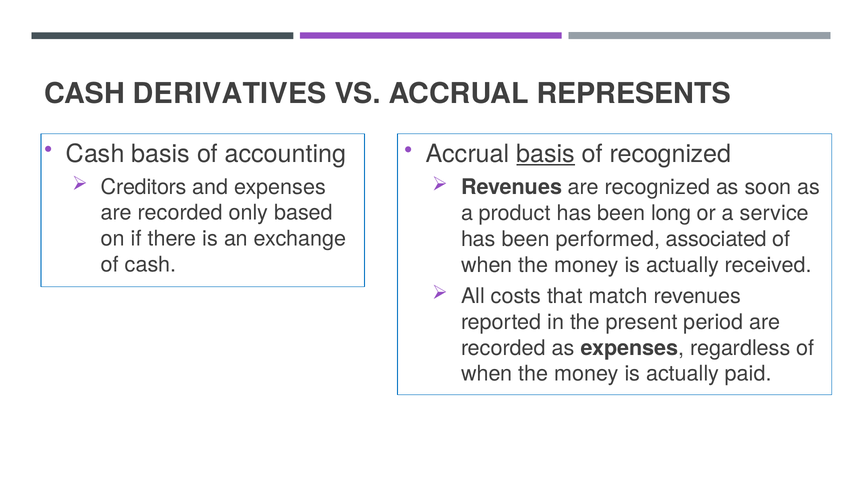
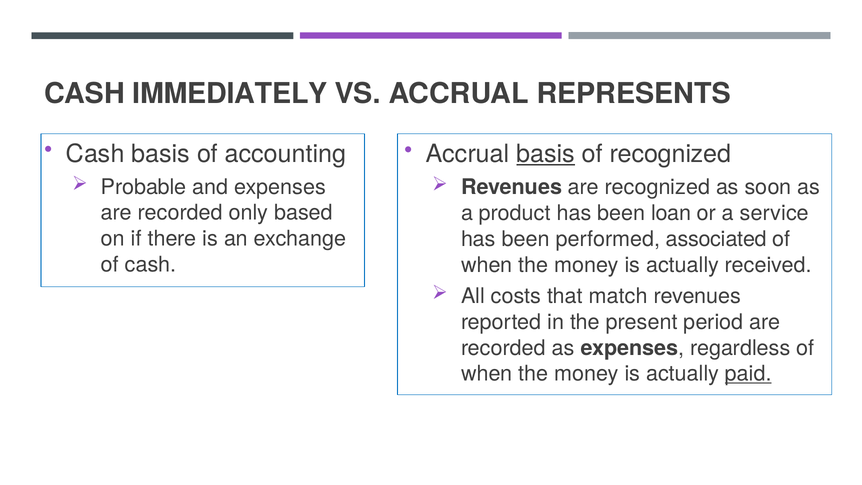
DERIVATIVES: DERIVATIVES -> IMMEDIATELY
Creditors: Creditors -> Probable
long: long -> loan
paid underline: none -> present
